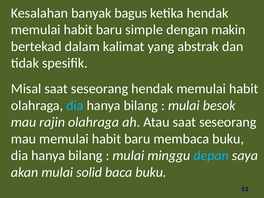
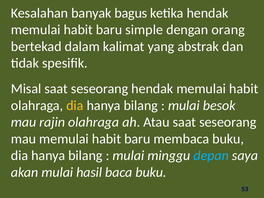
makin: makin -> orang
dia at (75, 105) colour: light blue -> yellow
solid: solid -> hasil
